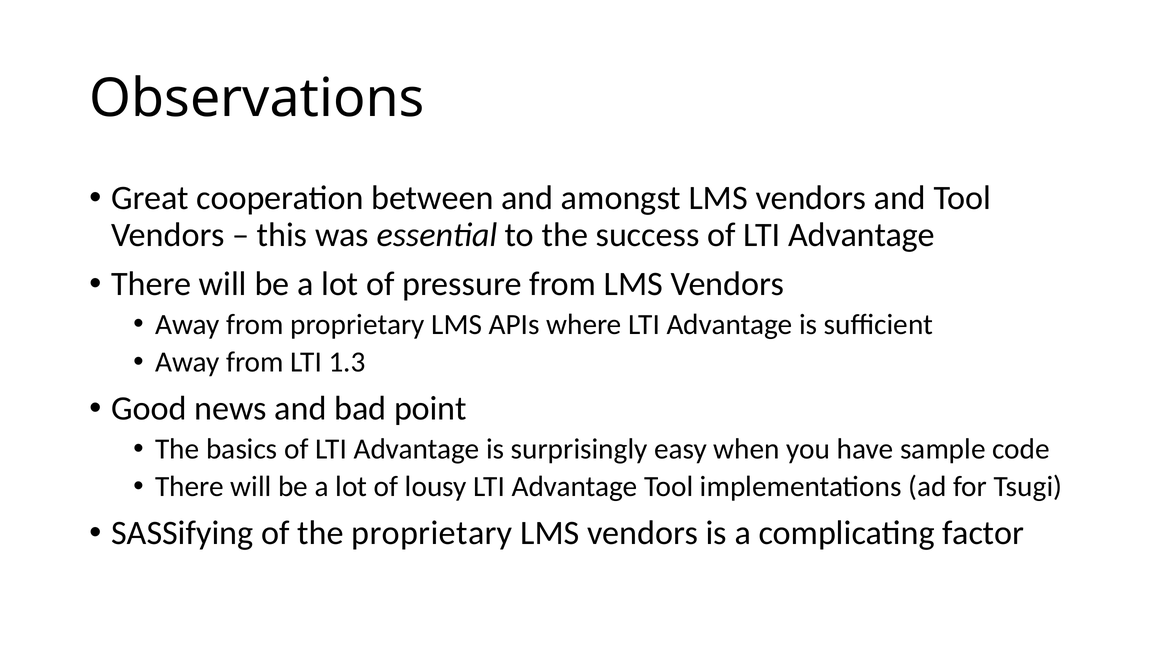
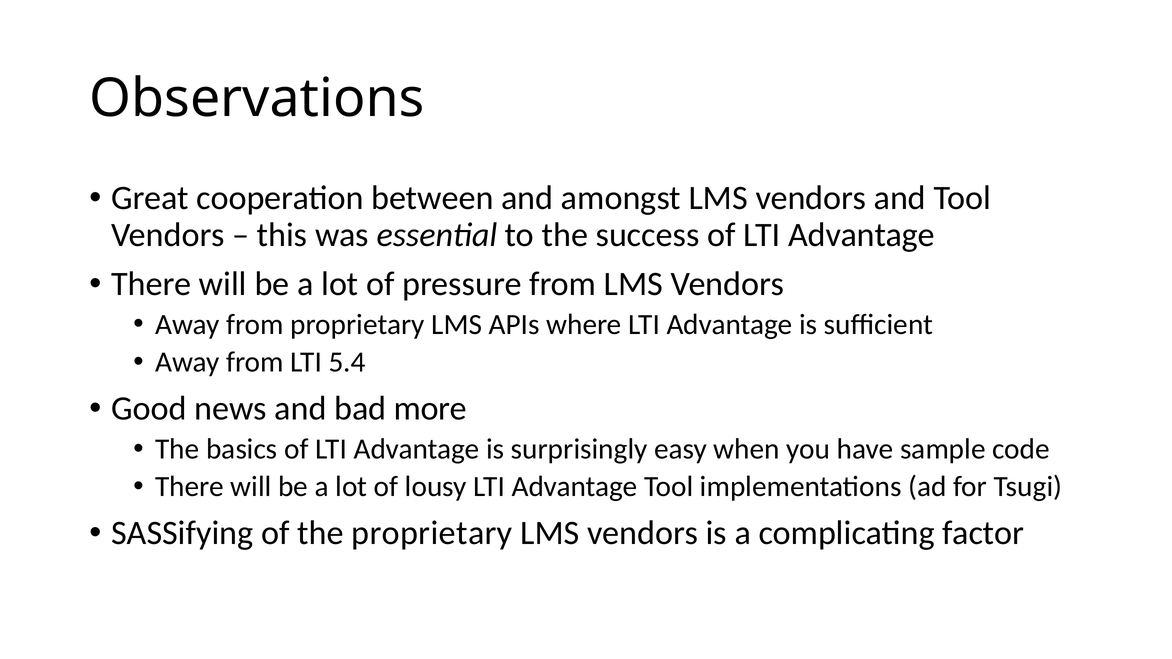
1.3: 1.3 -> 5.4
point: point -> more
